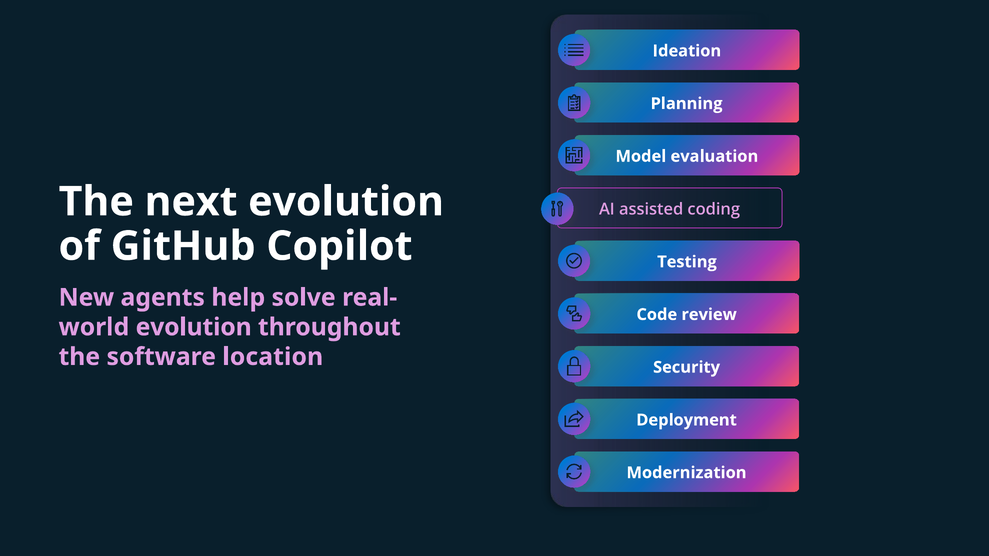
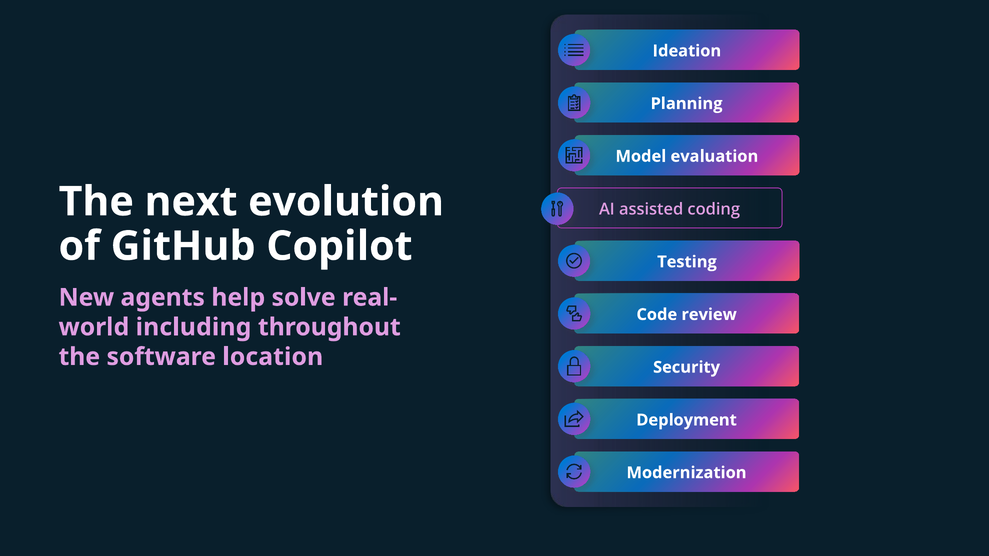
evolution at (194, 327): evolution -> including
